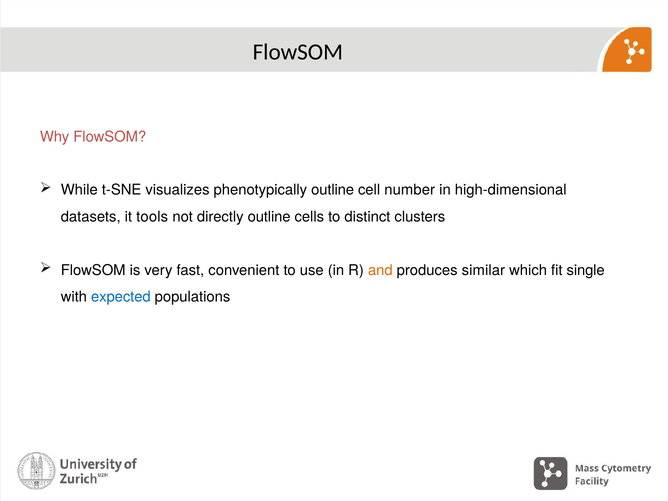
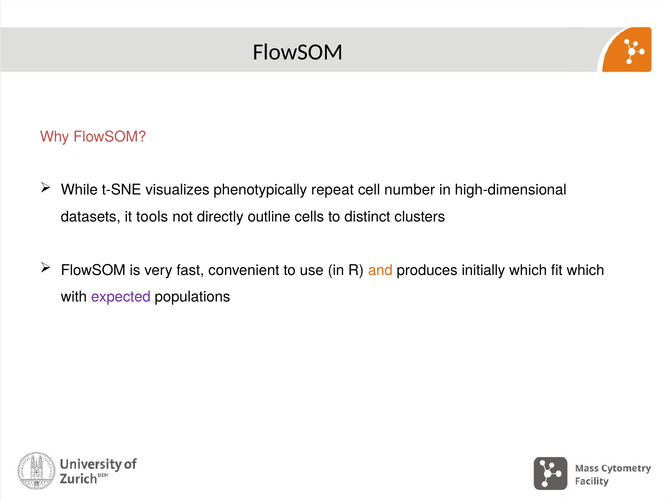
phenotypically outline: outline -> repeat
similar: similar -> initially
fit single: single -> which
expected colour: blue -> purple
